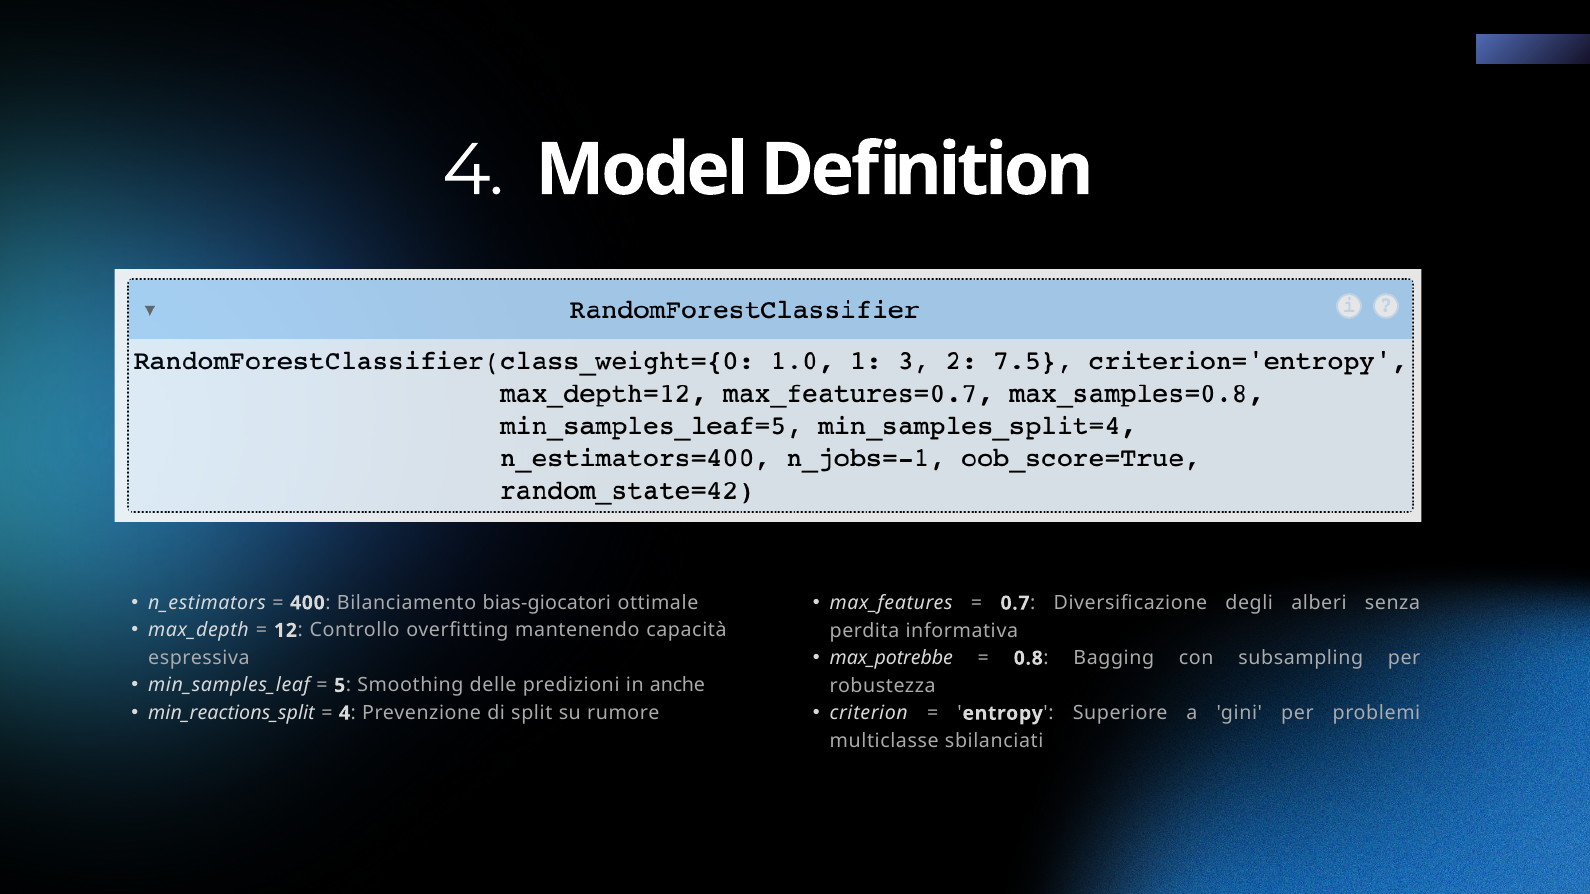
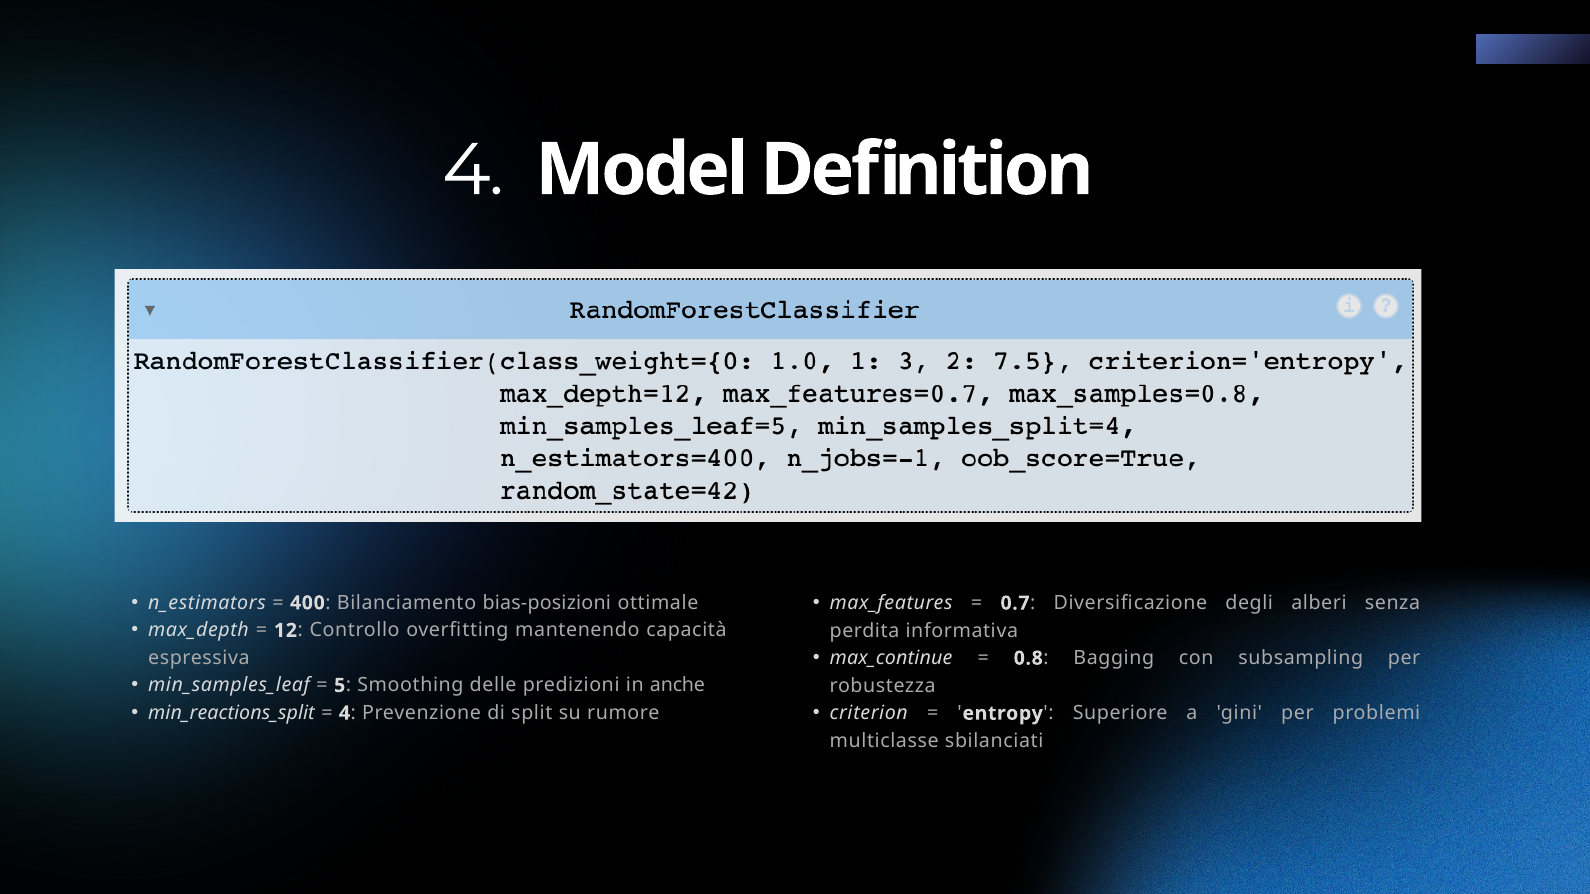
bias-giocatori: bias-giocatori -> bias-posizioni
max_potrebbe: max_potrebbe -> max_continue
